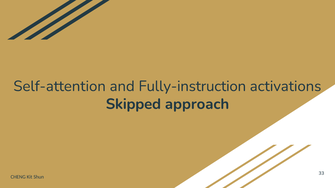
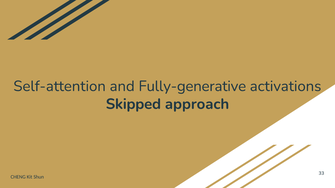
Fully-instruction: Fully-instruction -> Fully-generative
